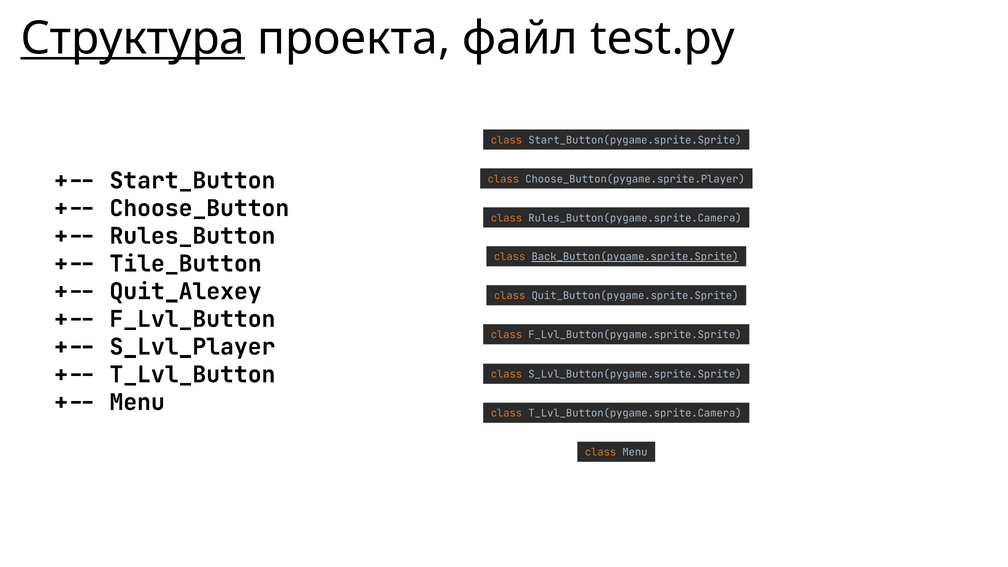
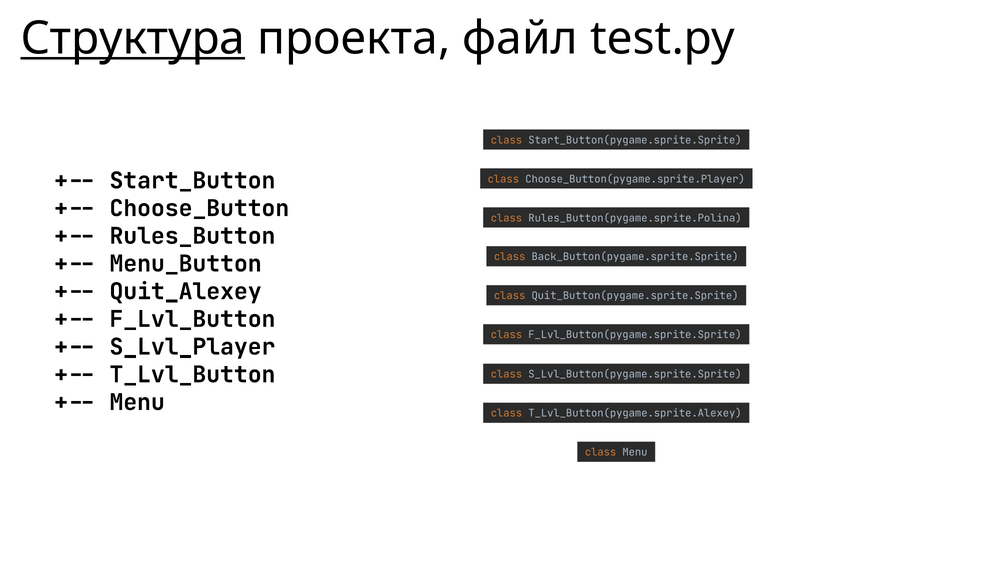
Rules_Button(pygame.sprite.Camera: Rules_Button(pygame.sprite.Camera -> Rules_Button(pygame.sprite.Polina
Back_Button(pygame.sprite.Sprite underline: present -> none
Tile_Button: Tile_Button -> Menu_Button
T_Lvl_Button(pygame.sprite.Camera: T_Lvl_Button(pygame.sprite.Camera -> T_Lvl_Button(pygame.sprite.Alexey
